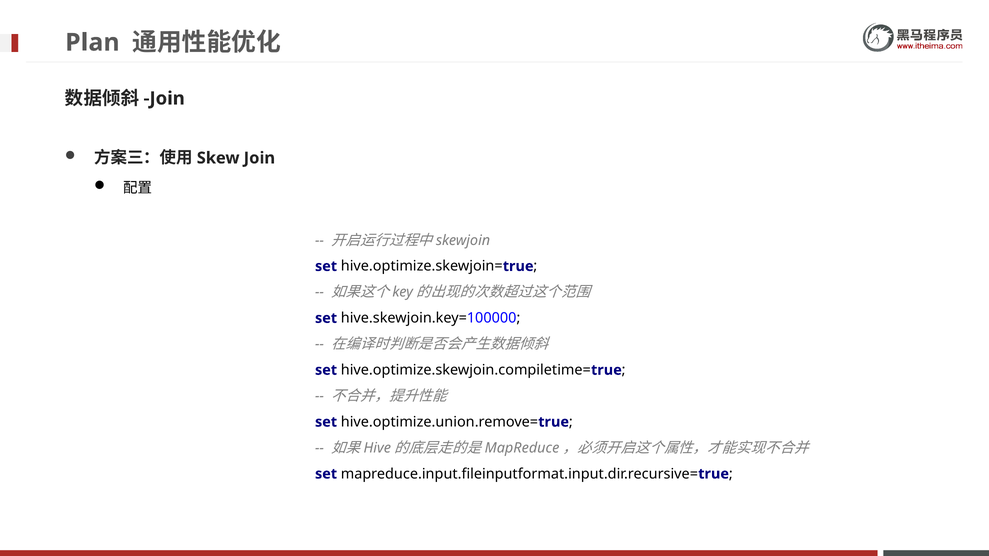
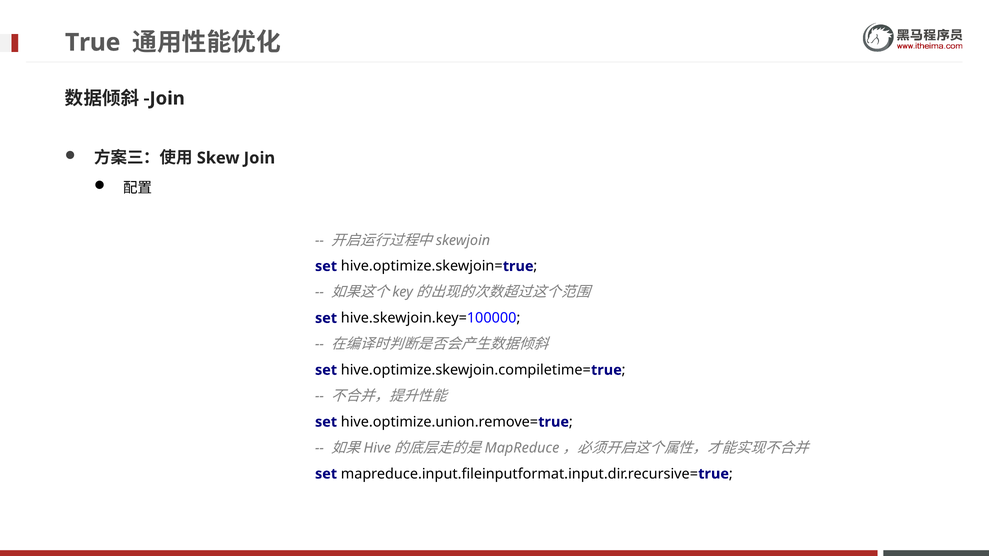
Plan: Plan -> True
